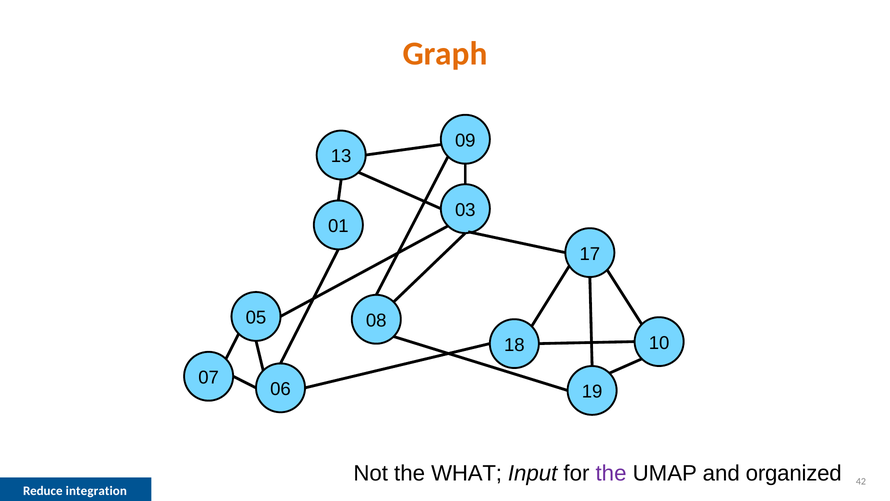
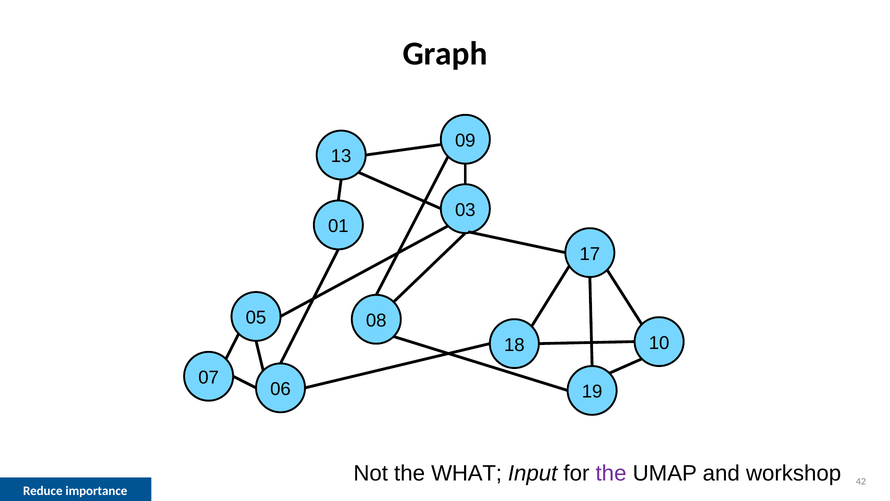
Graph colour: orange -> black
organized: organized -> workshop
integration: integration -> importance
